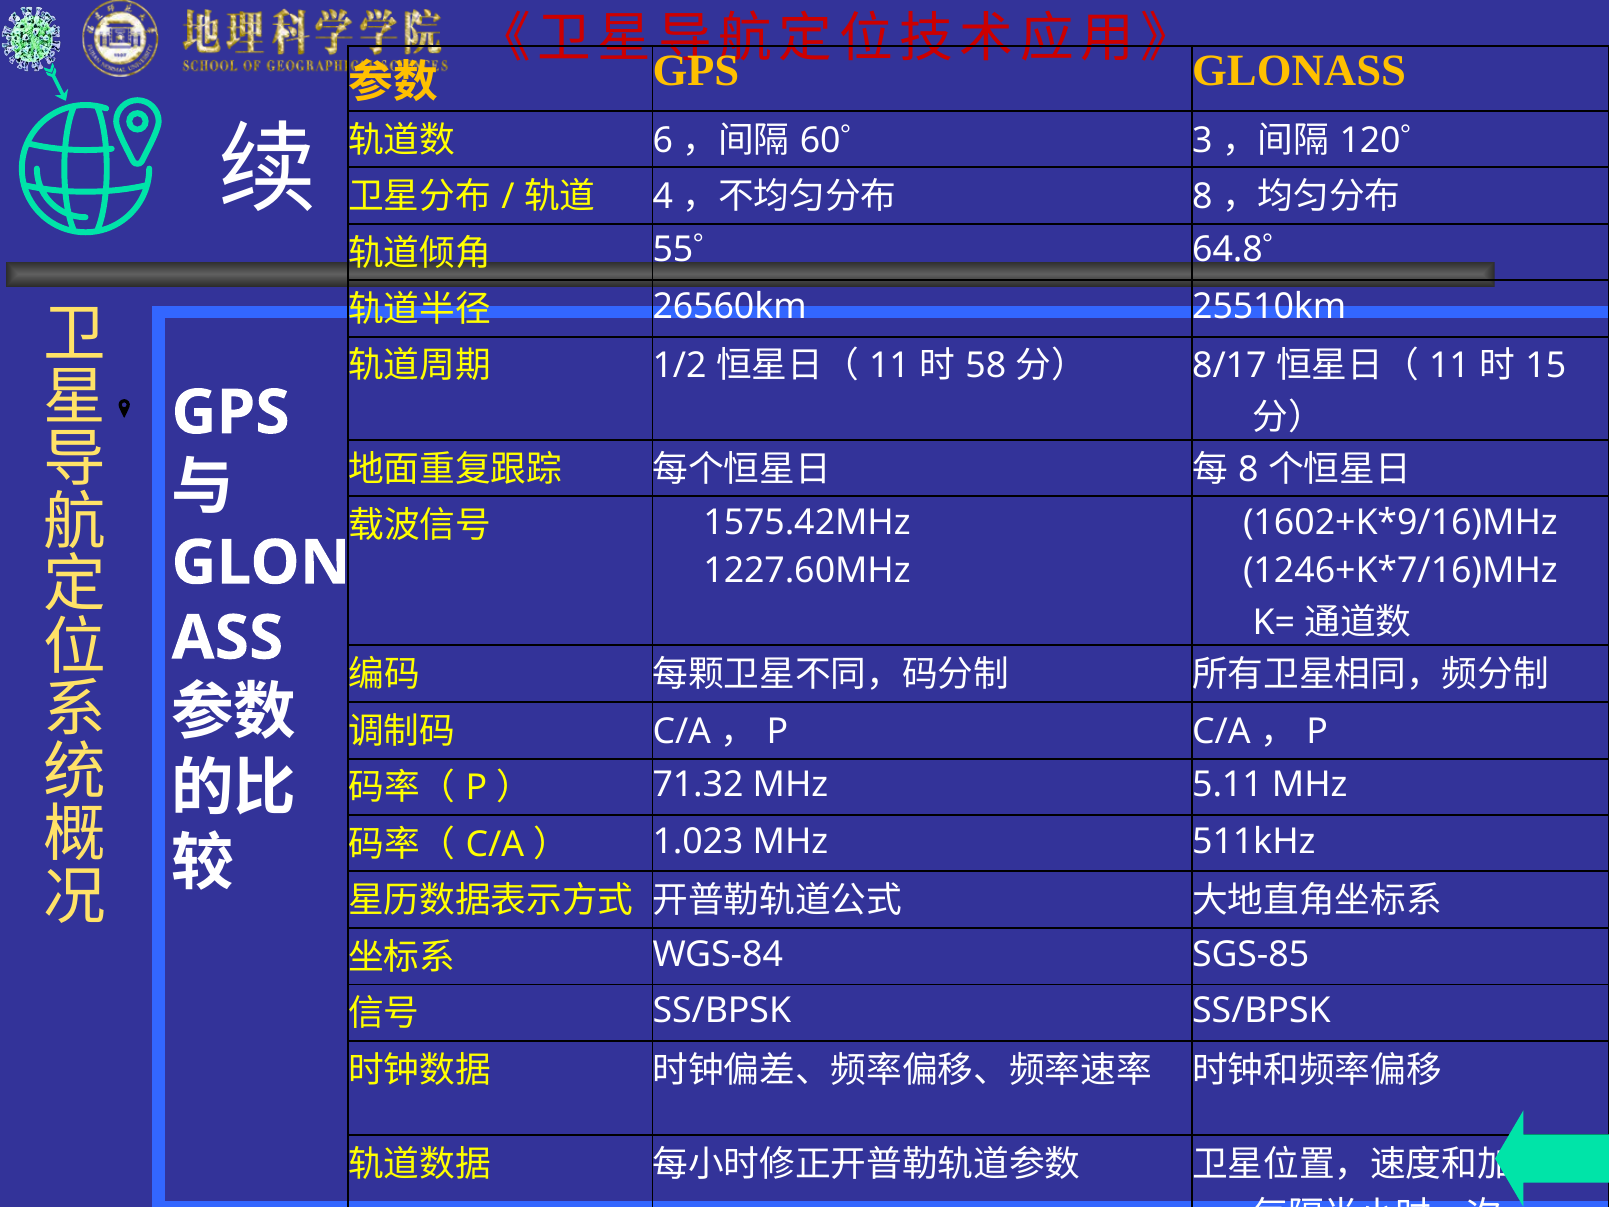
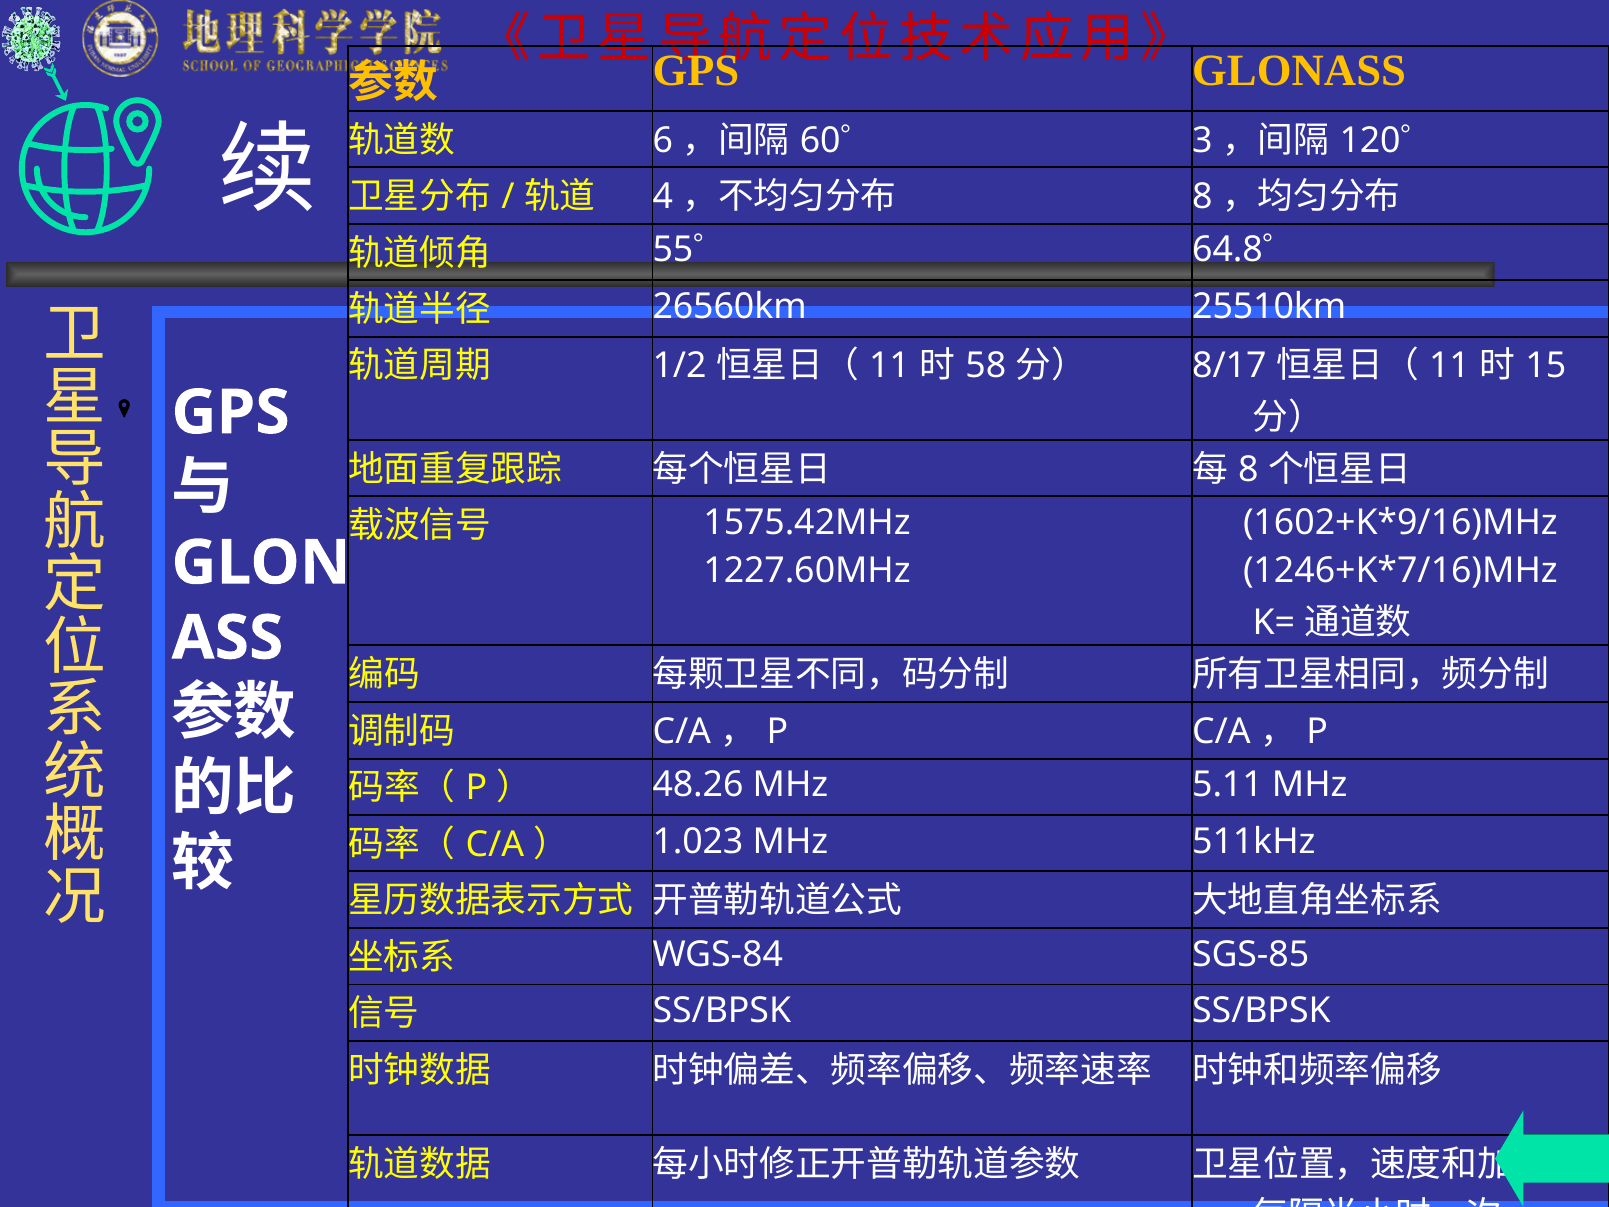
71.32: 71.32 -> 48.26
